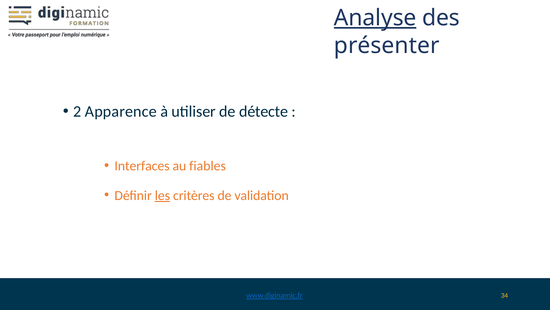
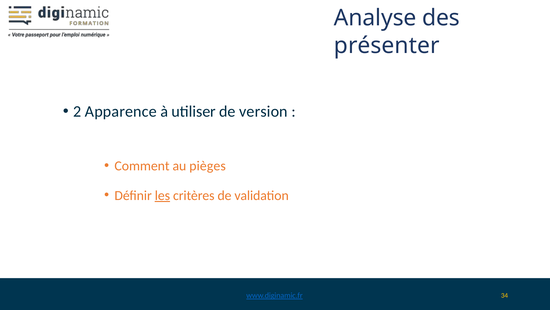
Analyse underline: present -> none
détecte: détecte -> version
Interfaces: Interfaces -> Comment
fiables: fiables -> pièges
